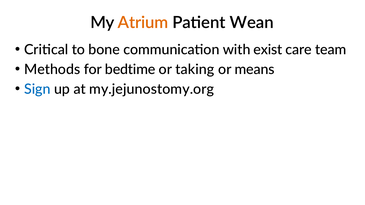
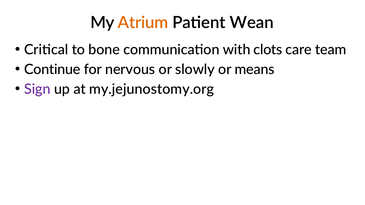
exist: exist -> clots
Methods: Methods -> Continue
bedtime: bedtime -> nervous
taking: taking -> slowly
Sign colour: blue -> purple
